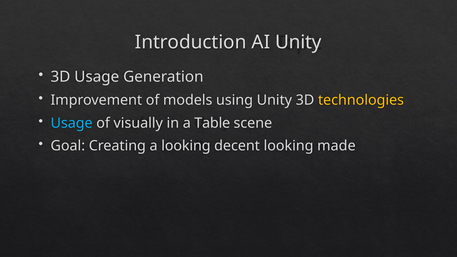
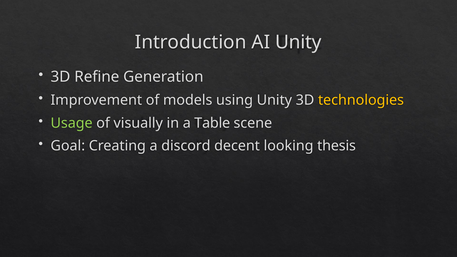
3D Usage: Usage -> Refine
Usage at (72, 123) colour: light blue -> light green
a looking: looking -> discord
made: made -> thesis
